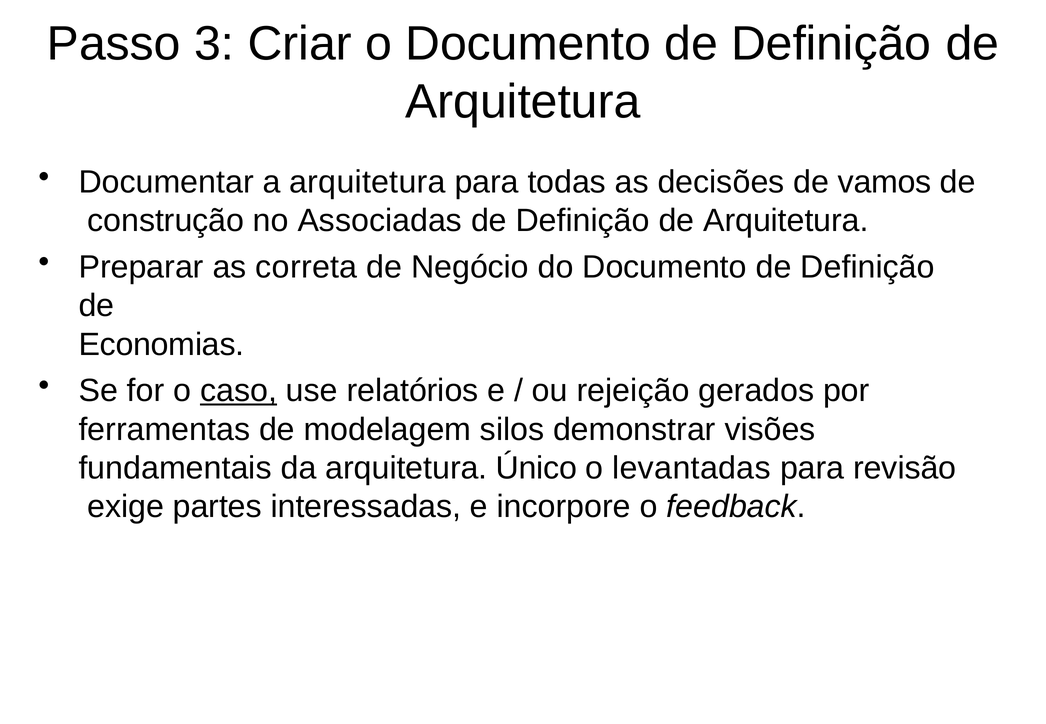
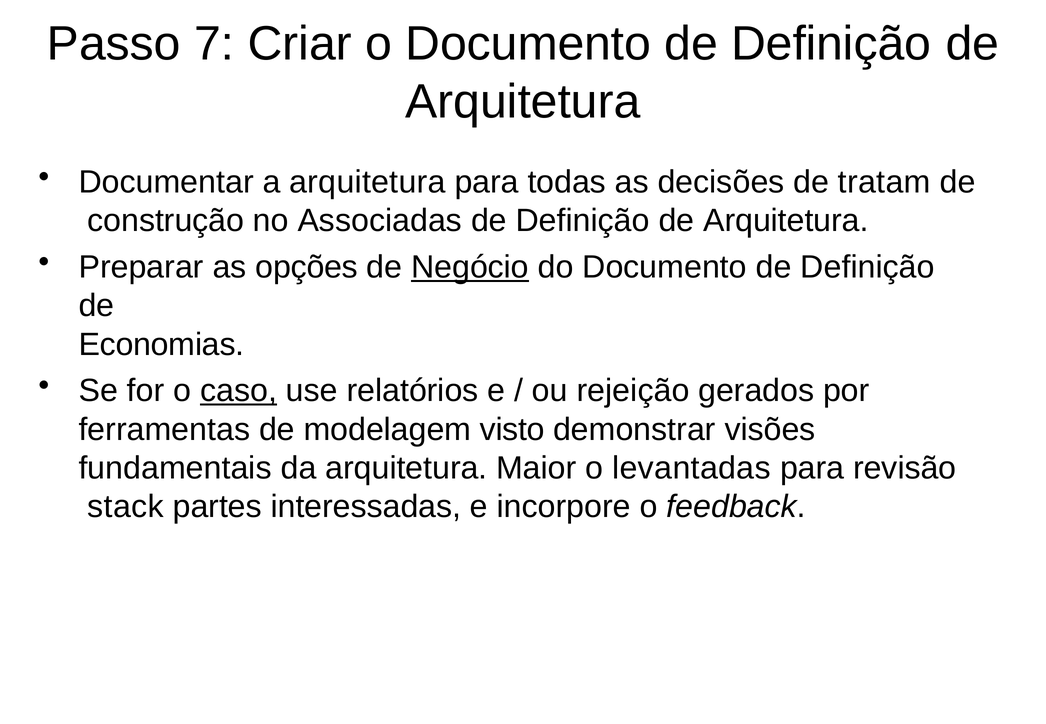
3: 3 -> 7
vamos: vamos -> tratam
correta: correta -> opções
Negócio underline: none -> present
silos: silos -> visto
Único: Único -> Maior
exige: exige -> stack
